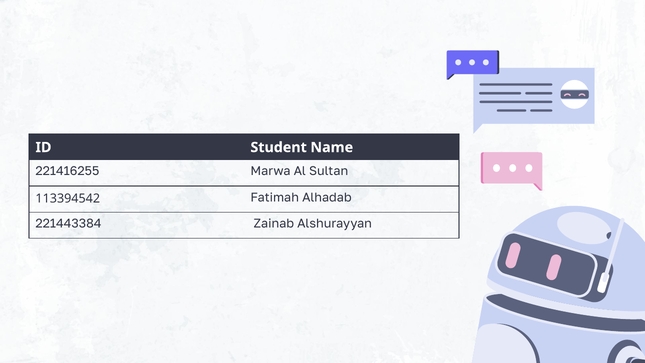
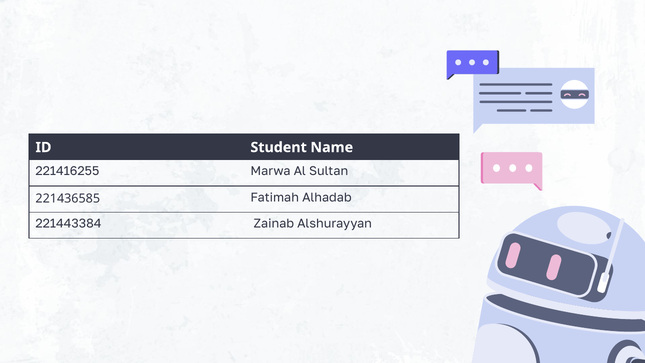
113394542: 113394542 -> 221436585
